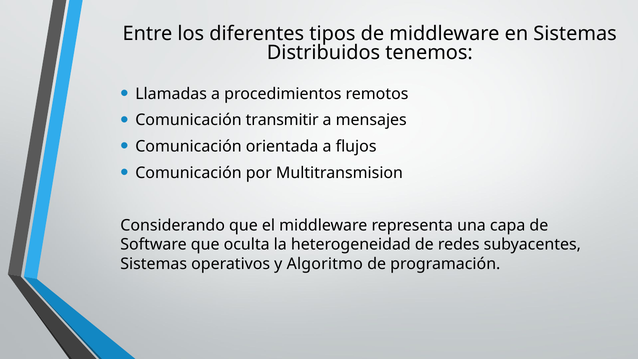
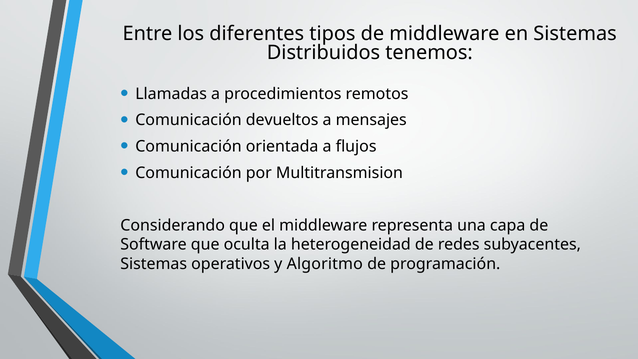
transmitir: transmitir -> devueltos
